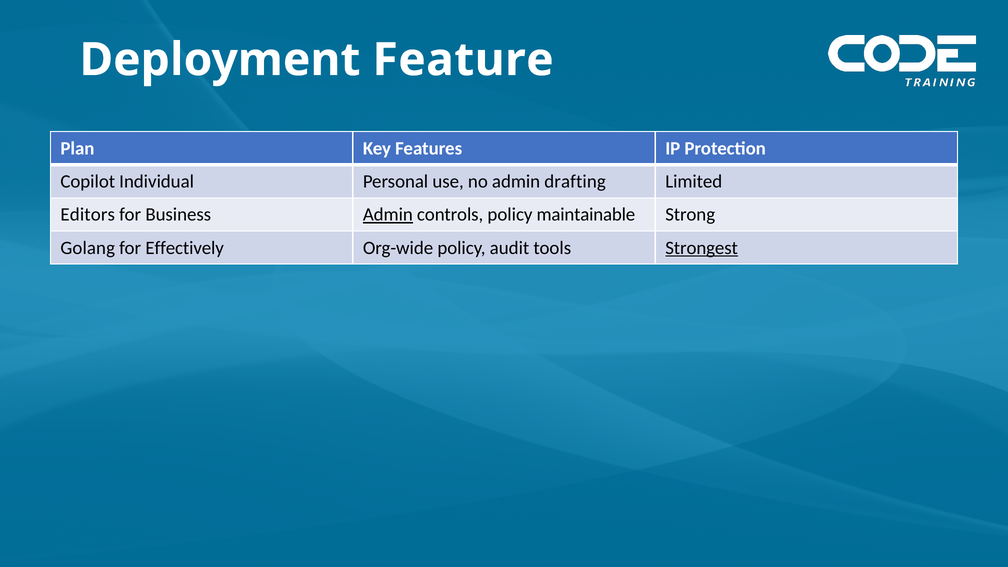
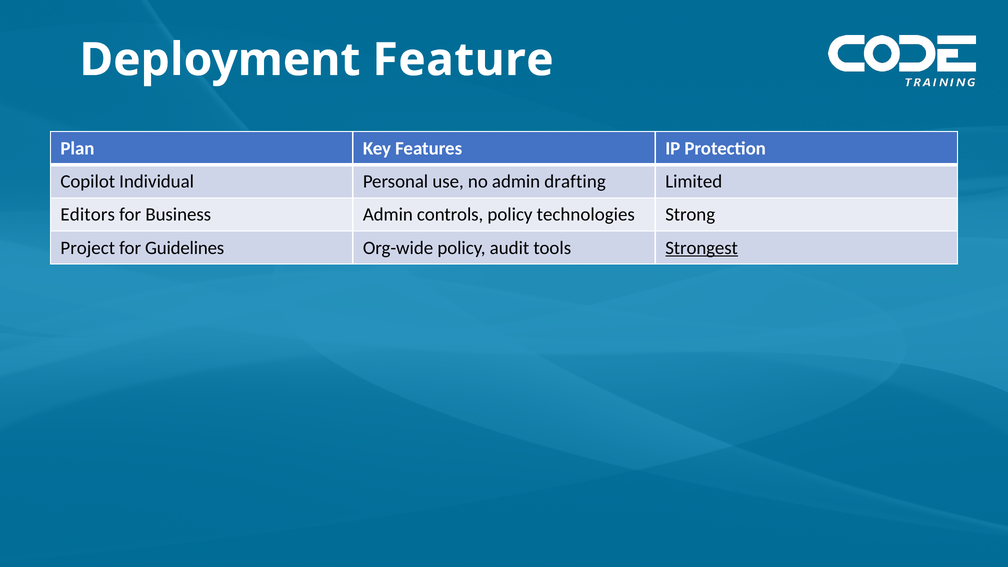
Admin at (388, 215) underline: present -> none
maintainable: maintainable -> technologies
Golang: Golang -> Project
Effectively: Effectively -> Guidelines
